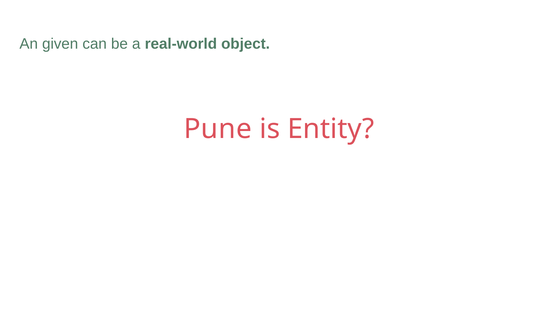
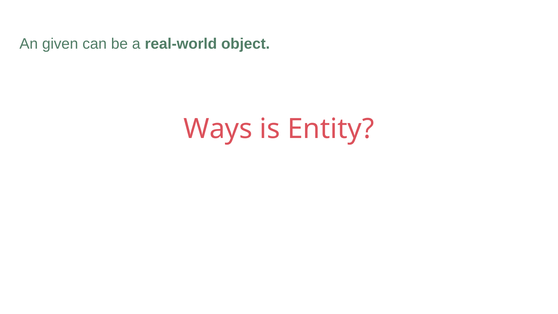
Pune: Pune -> Ways
